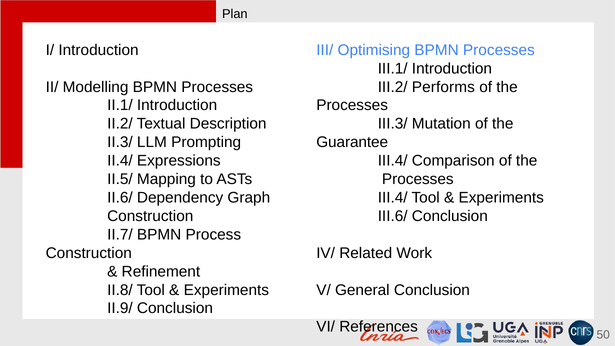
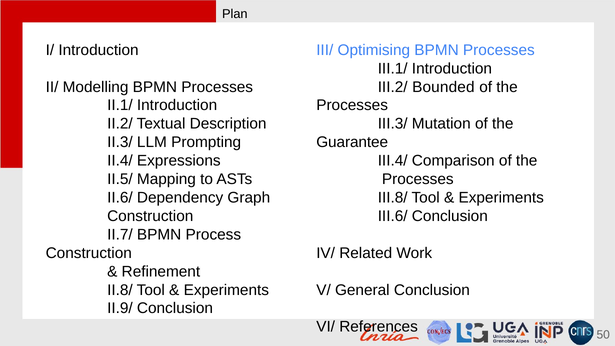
Performs: Performs -> Bounded
III.4/ at (393, 198): III.4/ -> III.8/
